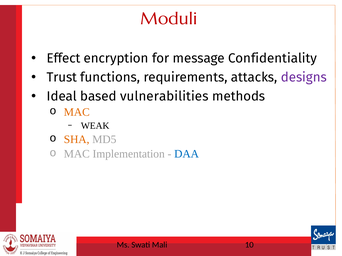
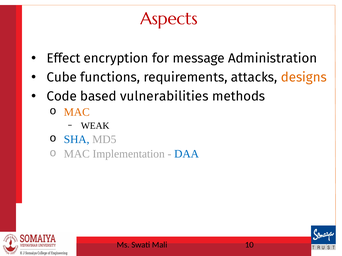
Moduli: Moduli -> Aspects
Confidentiality: Confidentiality -> Administration
Trust: Trust -> Cube
designs colour: purple -> orange
Ideal: Ideal -> Code
SHA colour: orange -> blue
